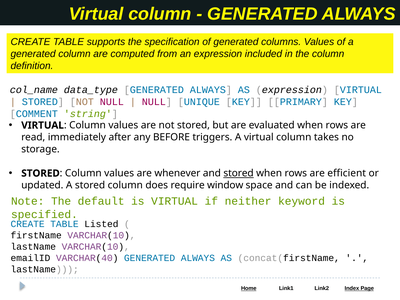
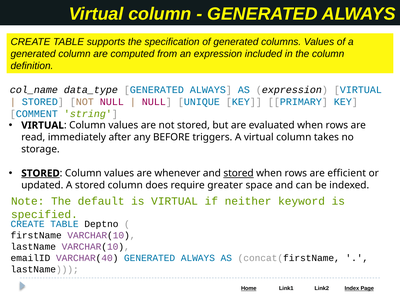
STORED at (40, 173) underline: none -> present
window: window -> greater
Listed: Listed -> Deptno
